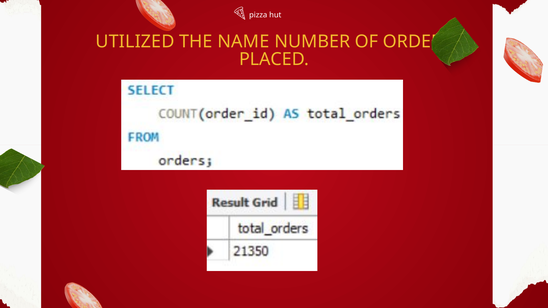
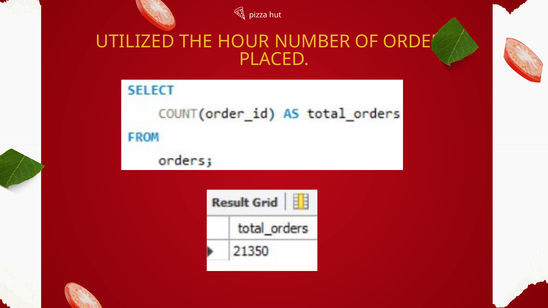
NAME: NAME -> HOUR
